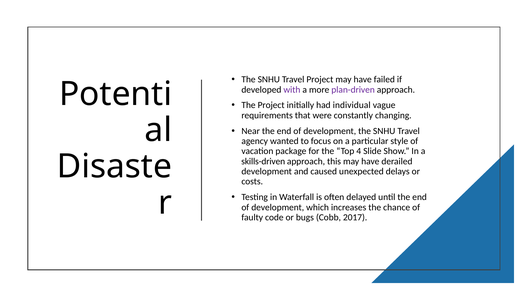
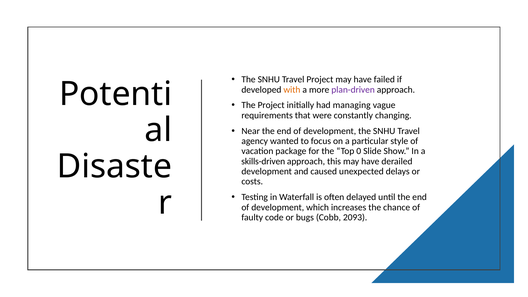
with colour: purple -> orange
individual: individual -> managing
4: 4 -> 0
2017: 2017 -> 2093
